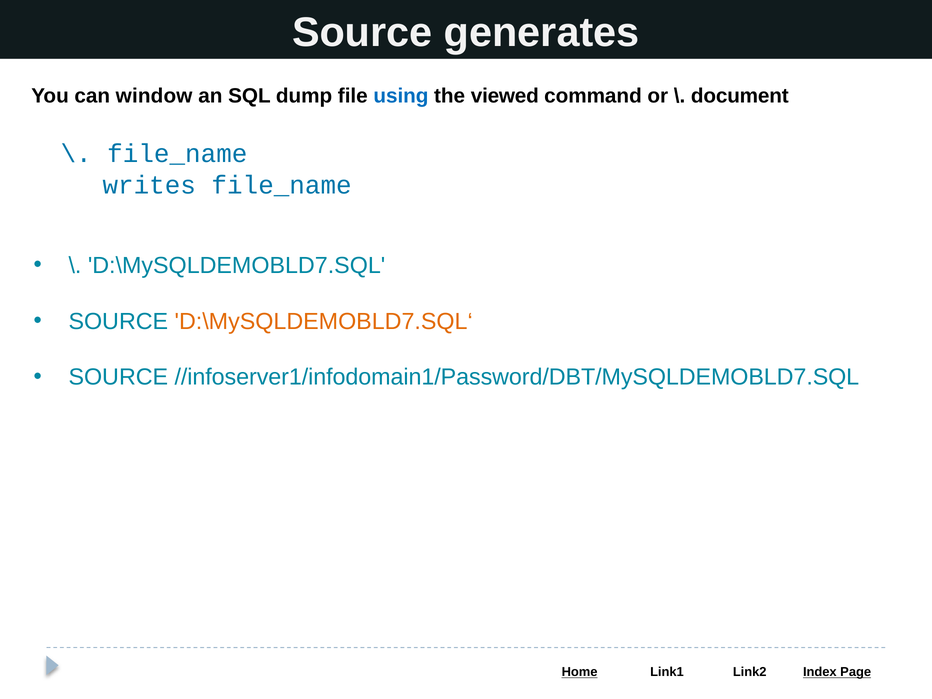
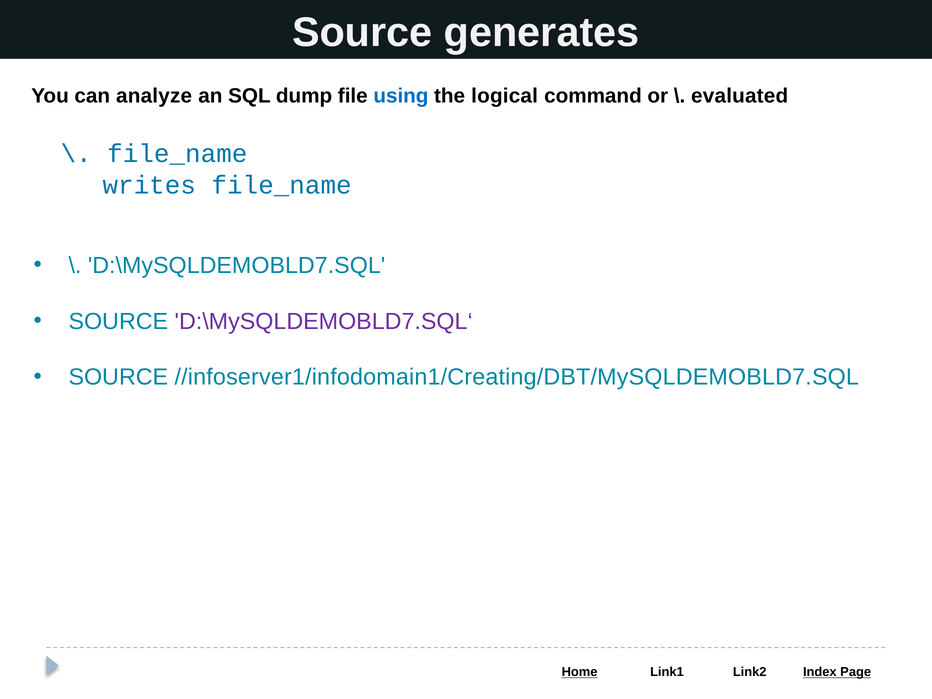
window: window -> analyze
viewed: viewed -> logical
document: document -> evaluated
D:\MySQLDEMOBLD7.SQL‘ colour: orange -> purple
//infoserver1/infodomain1/Password/DBT/MySQLDEMOBLD7.SQL: //infoserver1/infodomain1/Password/DBT/MySQLDEMOBLD7.SQL -> //infoserver1/infodomain1/Creating/DBT/MySQLDEMOBLD7.SQL
